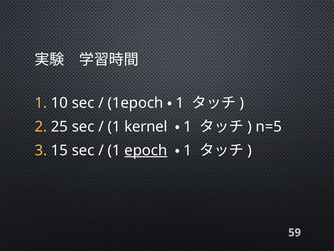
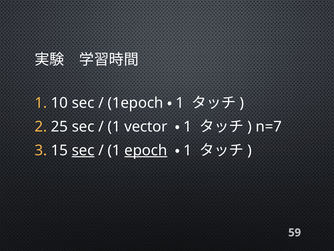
kernel: kernel -> vector
n=5: n=5 -> n=7
sec at (83, 150) underline: none -> present
